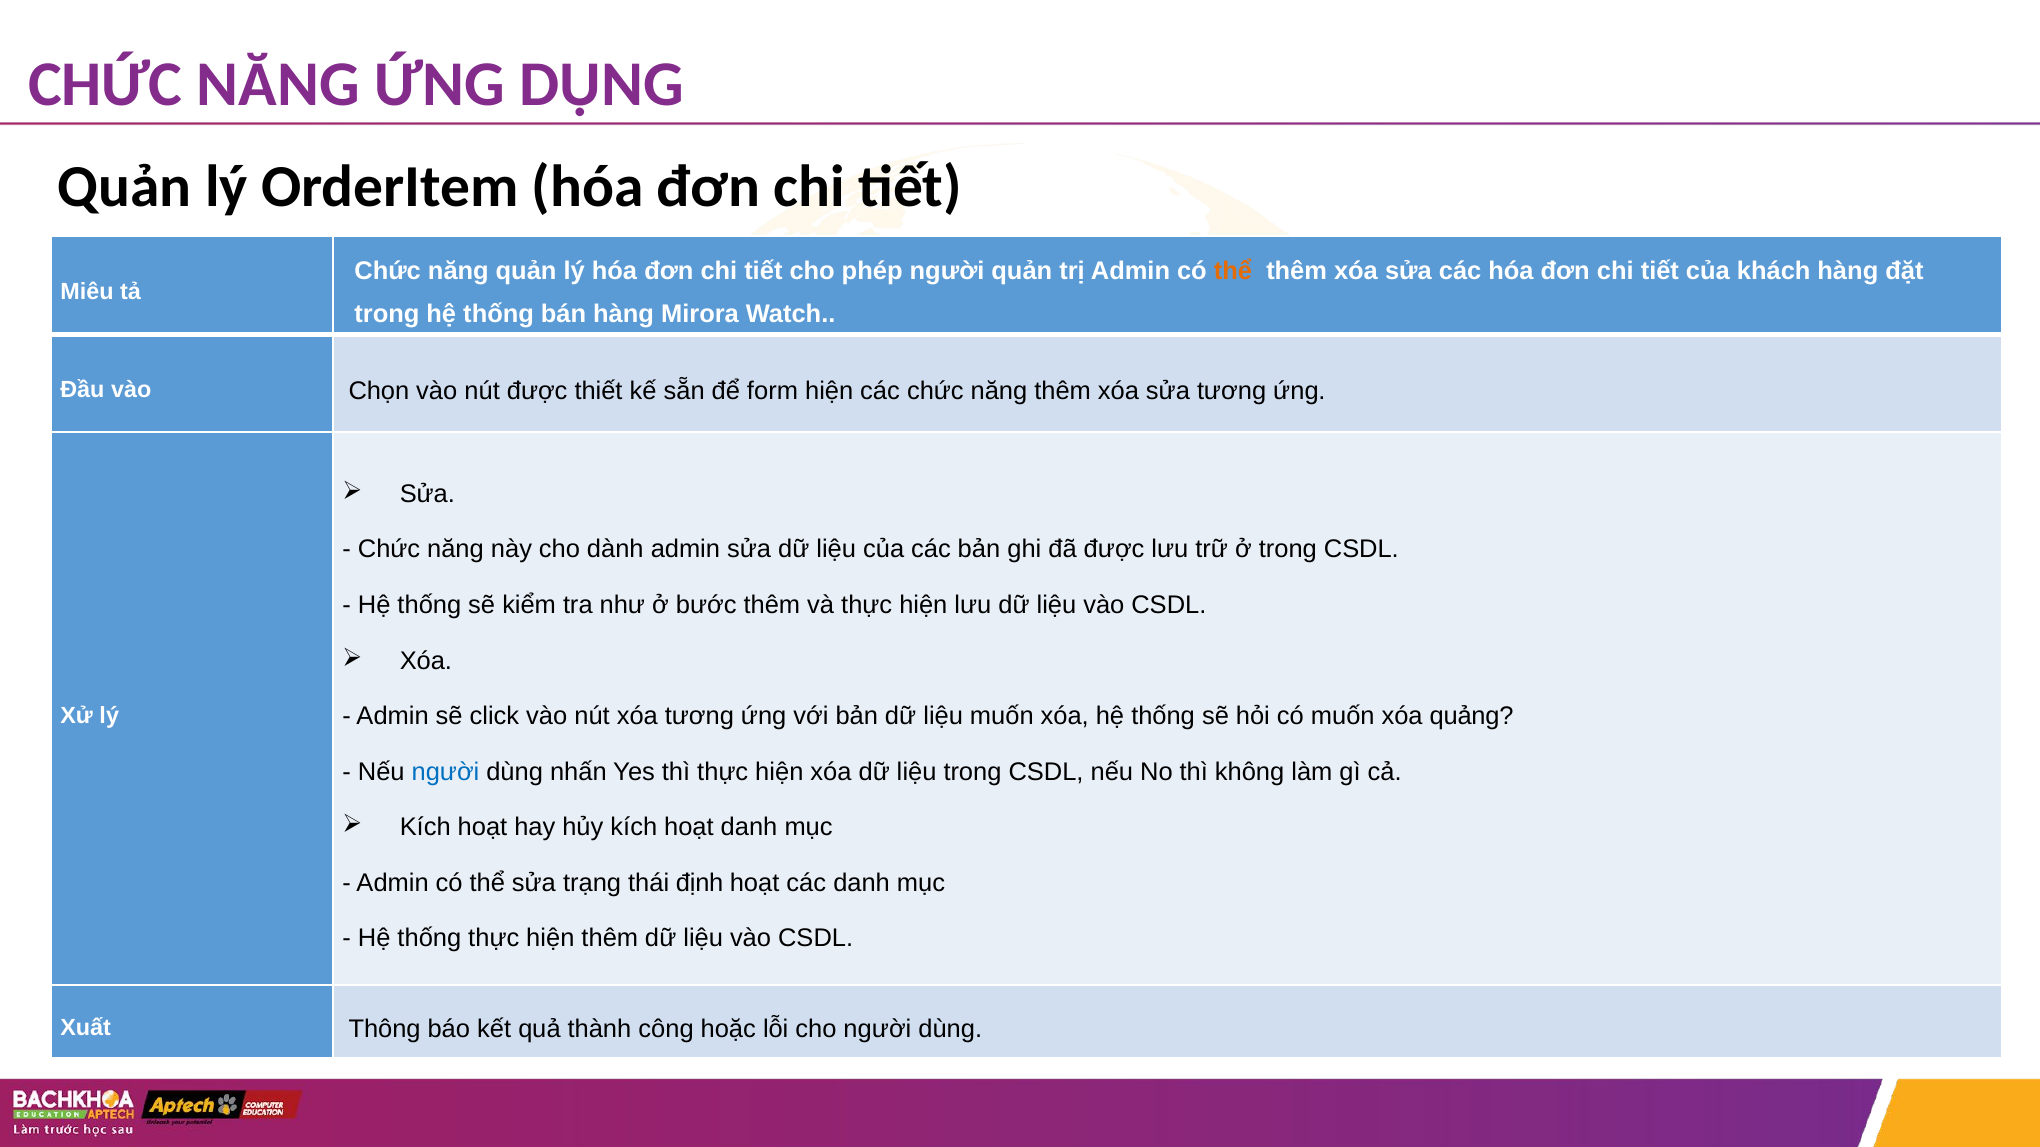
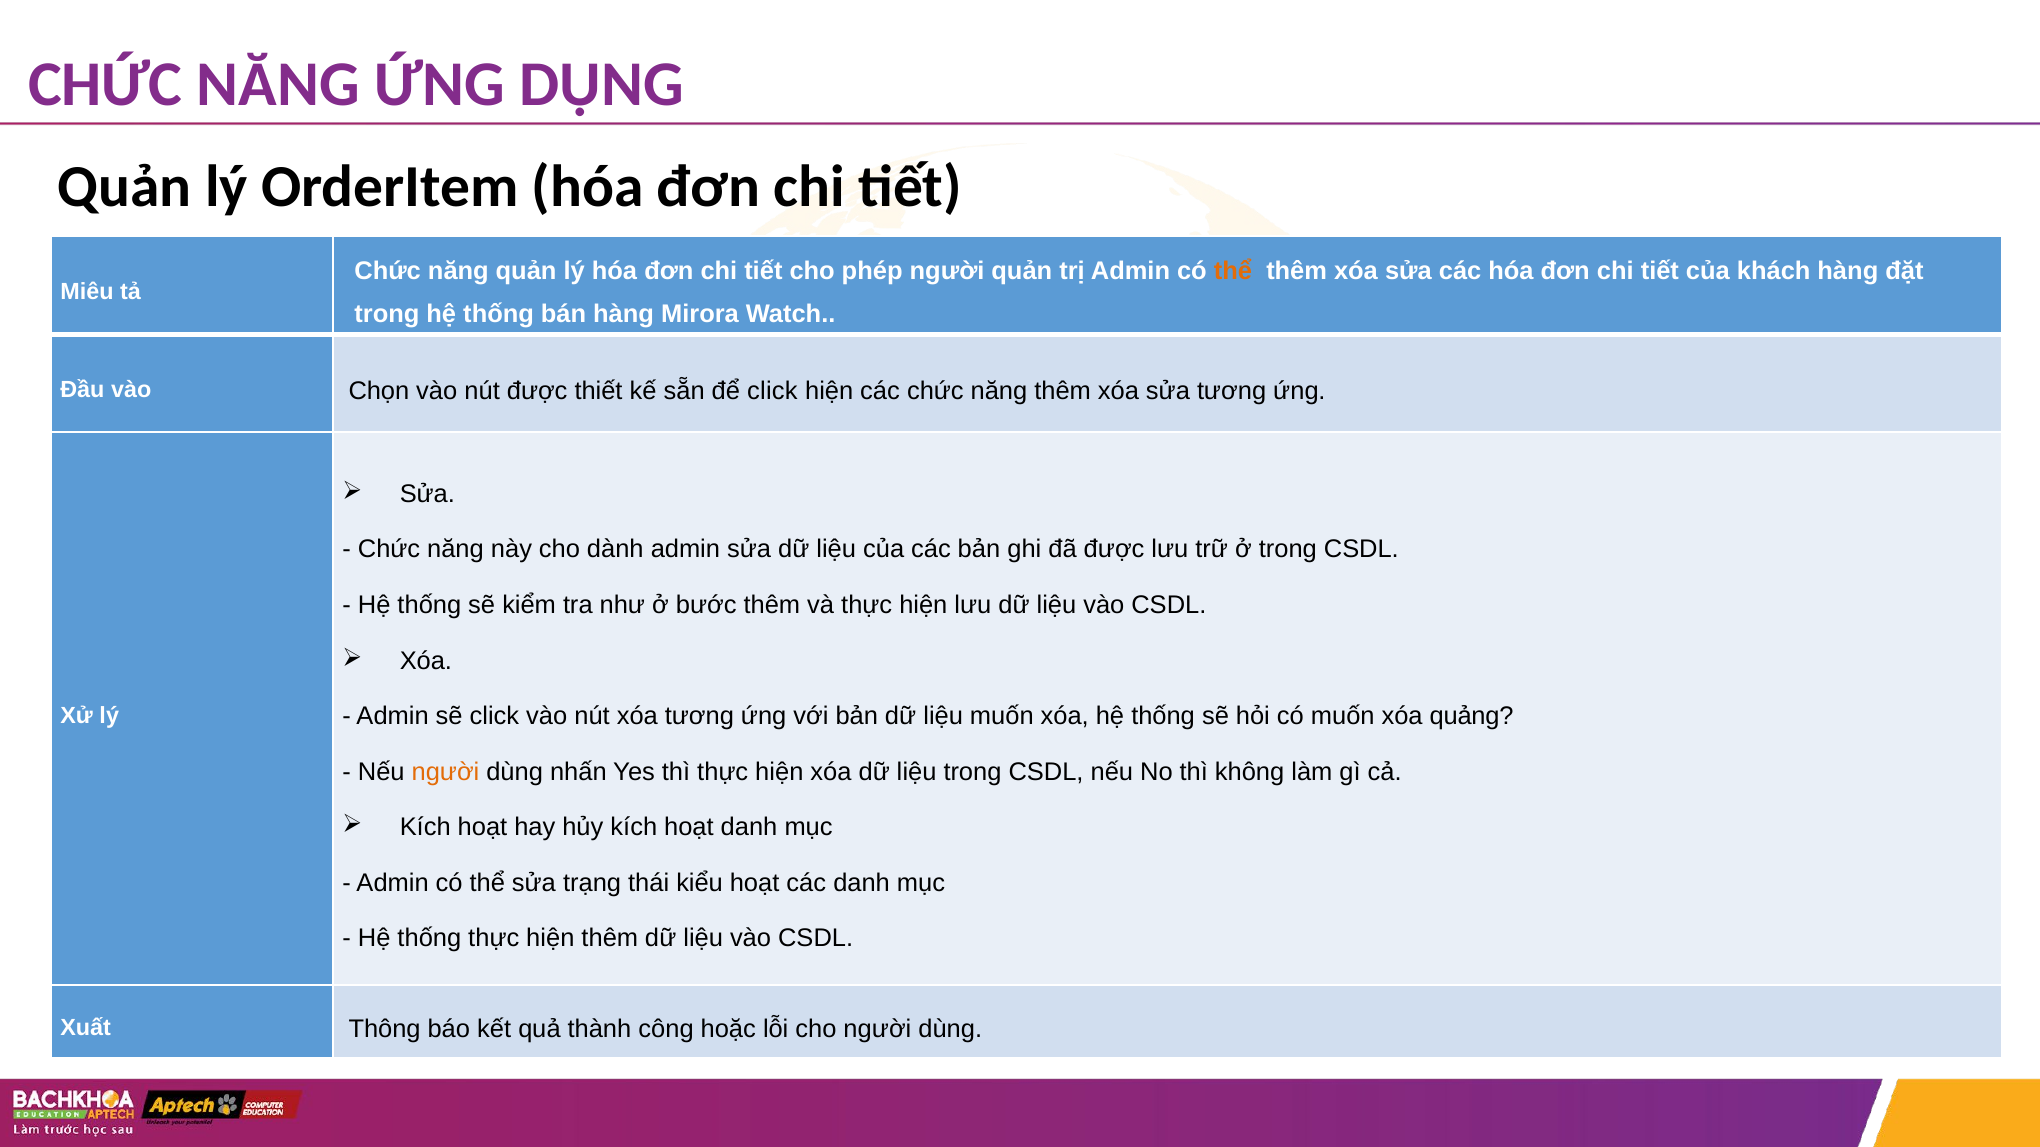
để form: form -> click
người at (446, 772) colour: blue -> orange
định: định -> kiểu
